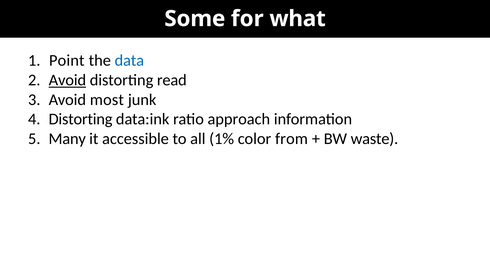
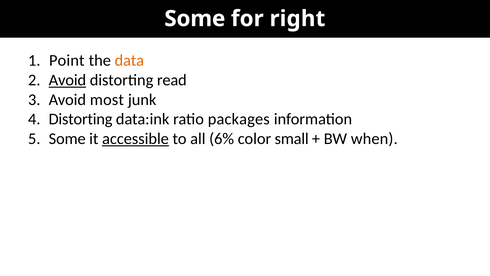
what: what -> right
data colour: blue -> orange
approach: approach -> packages
Many at (67, 139): Many -> Some
accessible underline: none -> present
1%: 1% -> 6%
from: from -> small
waste: waste -> when
